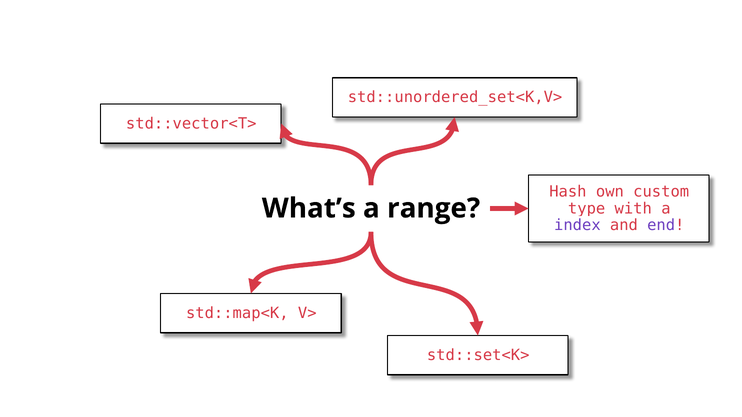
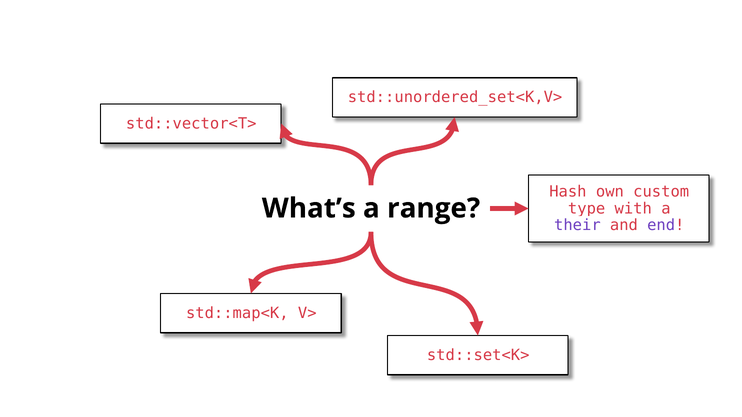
index: index -> their
